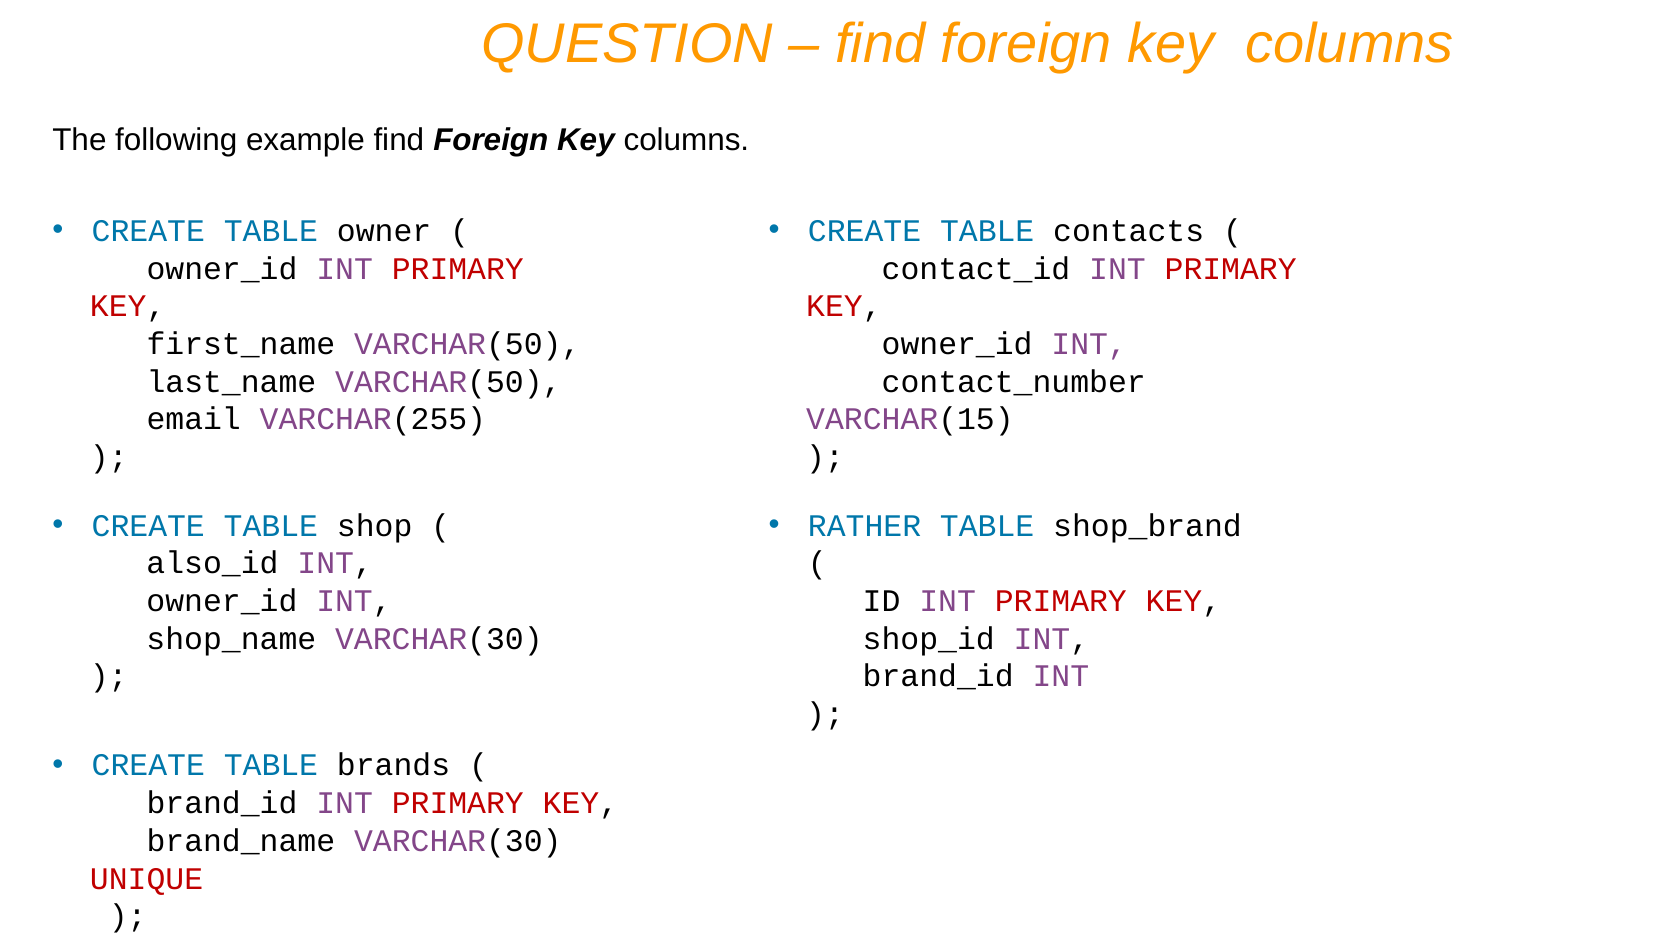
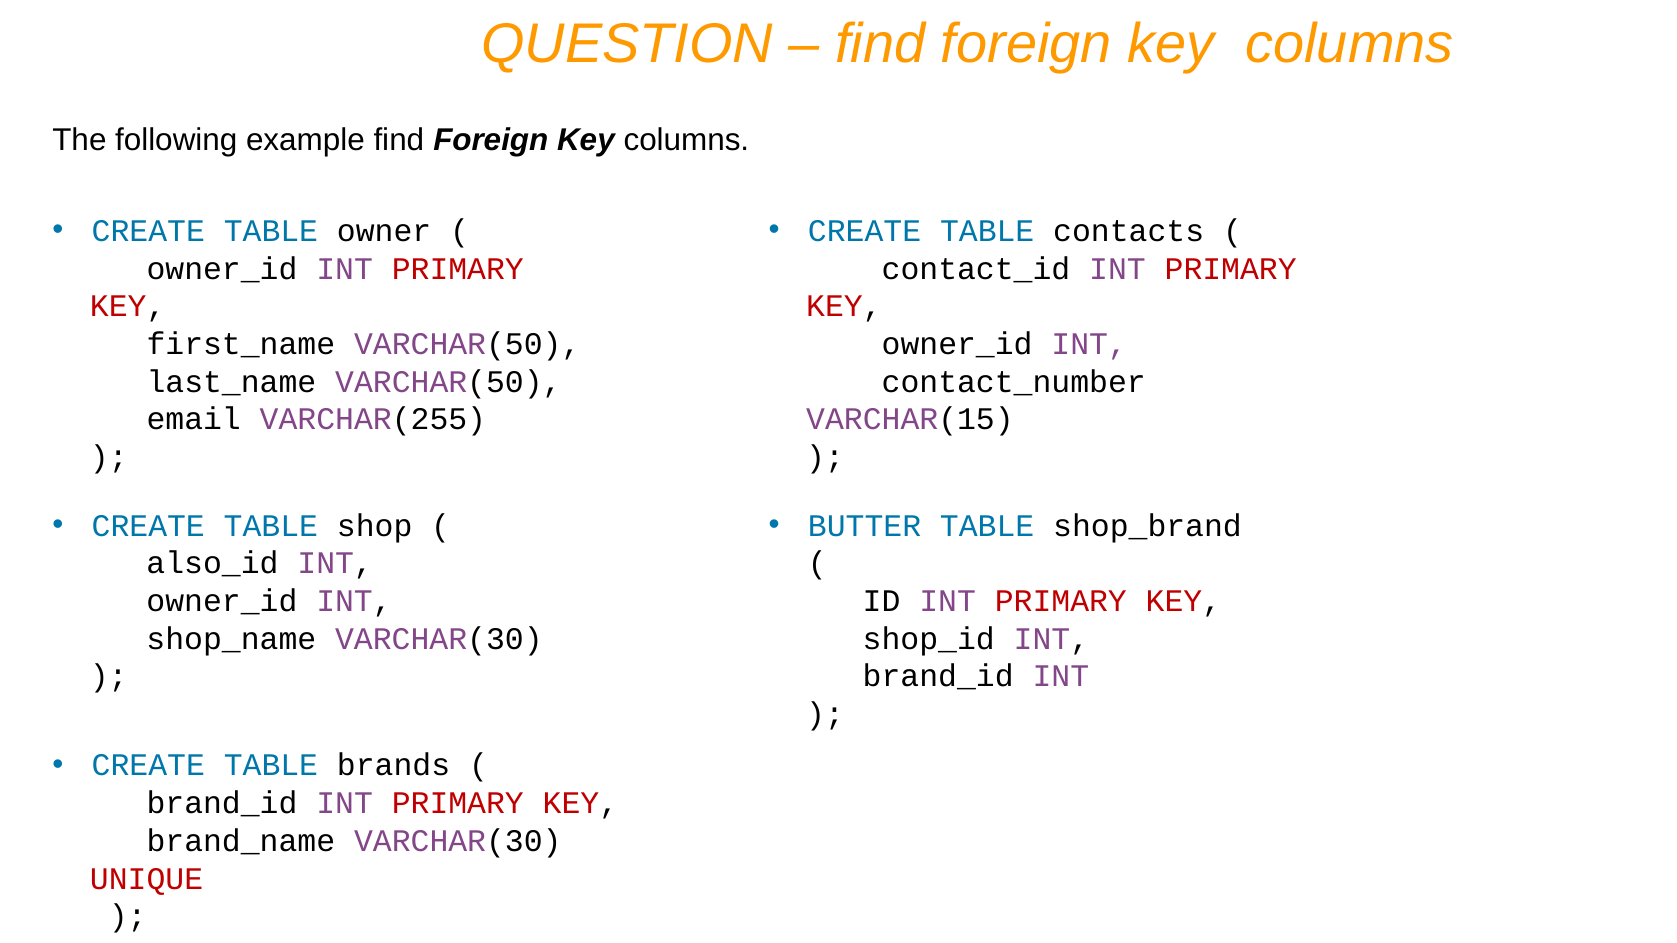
RATHER: RATHER -> BUTTER
